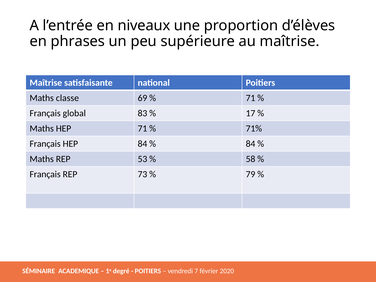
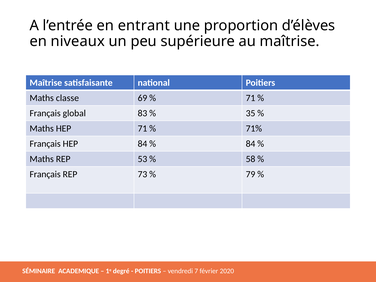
niveaux: niveaux -> entrant
phrases: phrases -> niveaux
17: 17 -> 35
